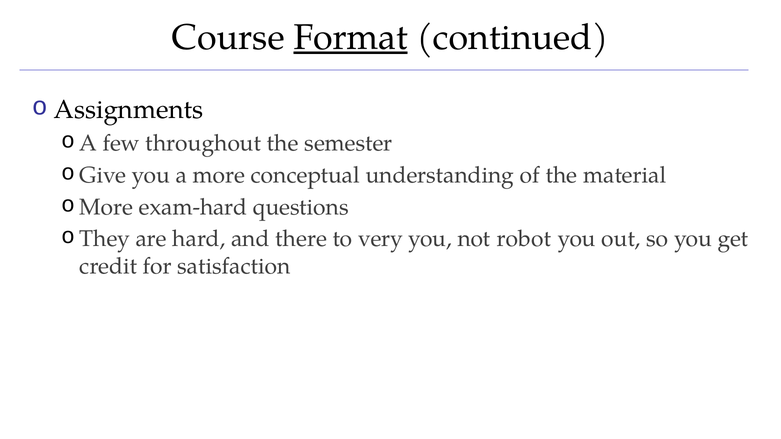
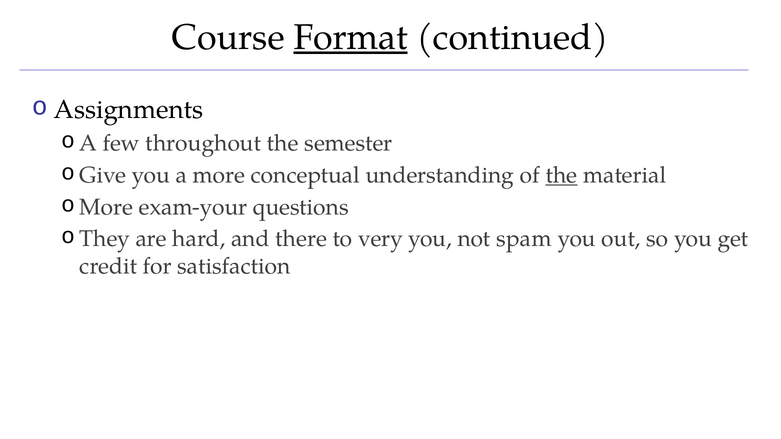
the at (561, 175) underline: none -> present
exam-hard: exam-hard -> exam-your
robot: robot -> spam
